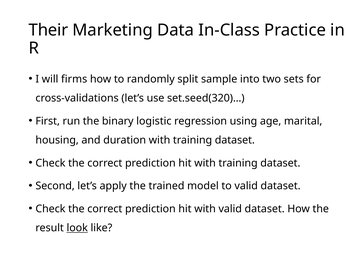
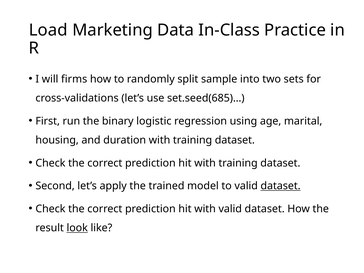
Their: Their -> Load
set.seed(320)…: set.seed(320)… -> set.seed(685)…
dataset at (281, 186) underline: none -> present
